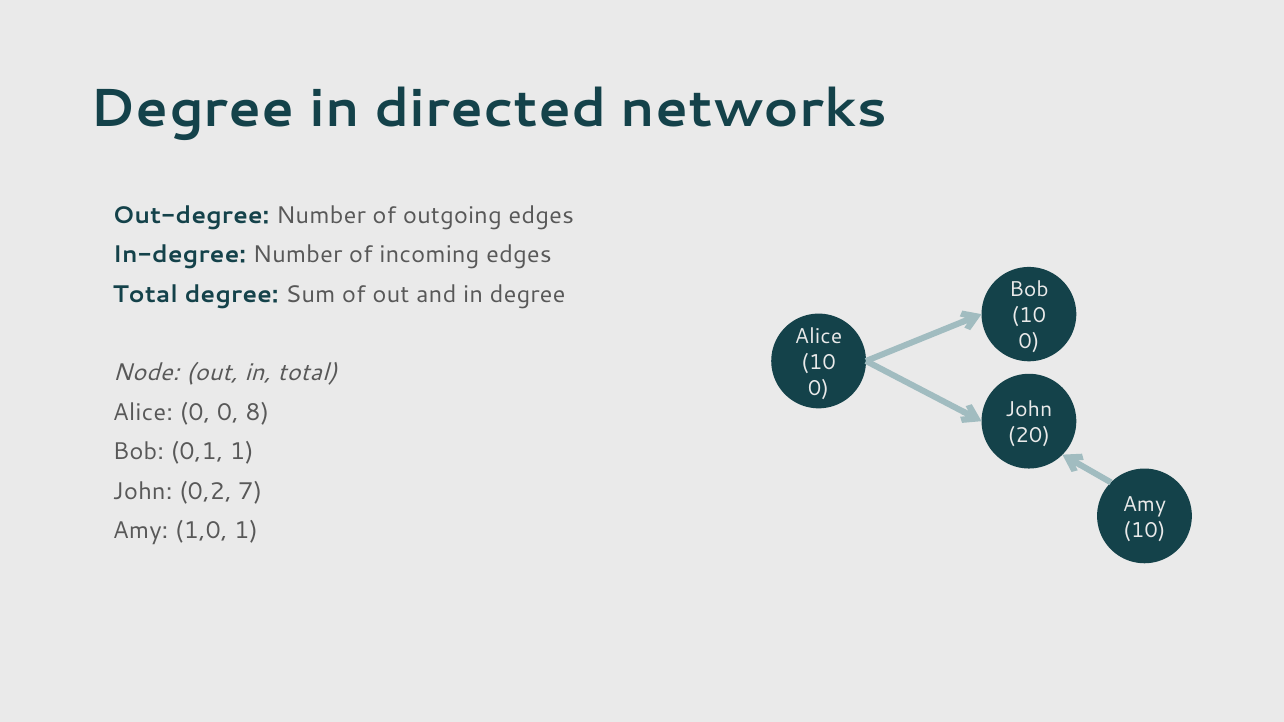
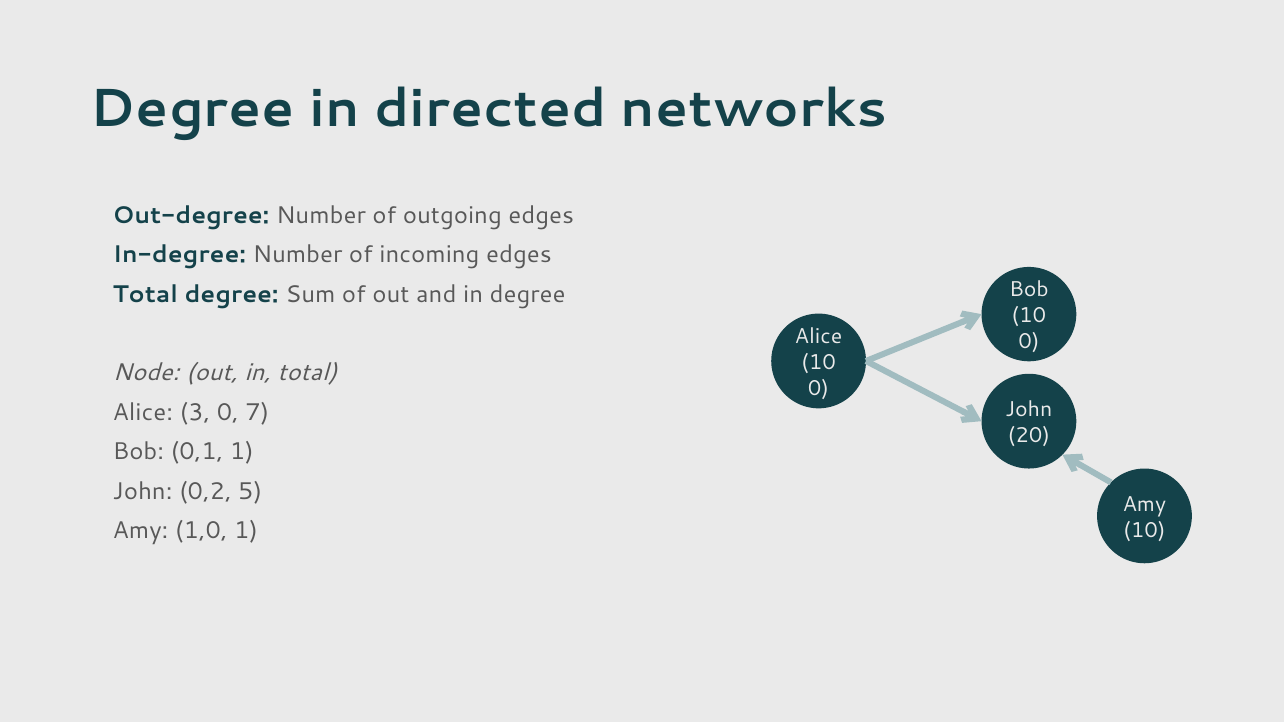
Alice 0: 0 -> 3
8: 8 -> 7
7: 7 -> 5
